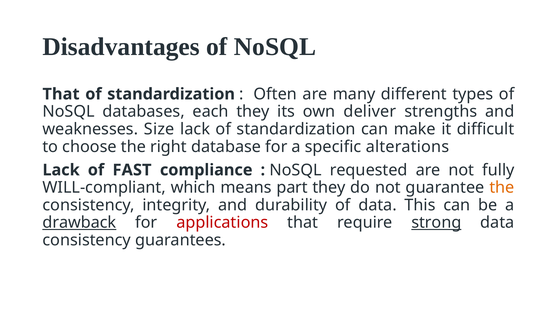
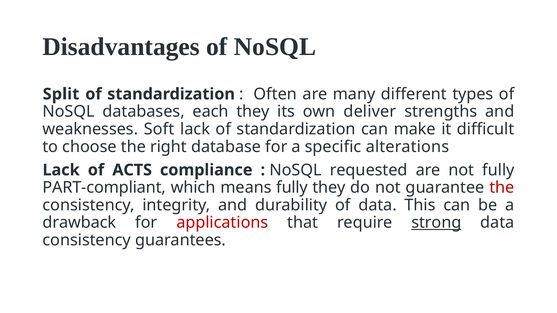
That at (61, 94): That -> Split
Size: Size -> Soft
FAST: FAST -> ACTS
WILL-compliant: WILL-compliant -> PART-compliant
means part: part -> fully
the at (502, 188) colour: orange -> red
drawback underline: present -> none
